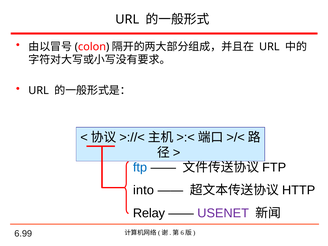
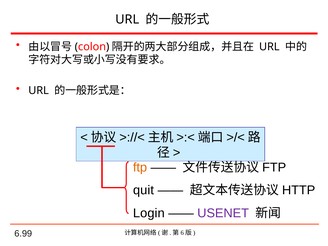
ftp at (140, 167) colour: blue -> orange
into: into -> quit
Relay: Relay -> Login
